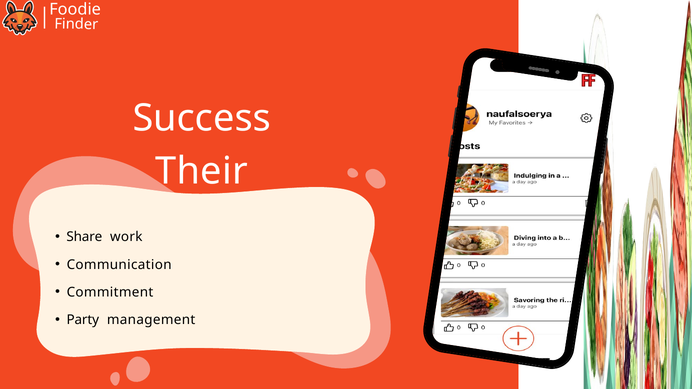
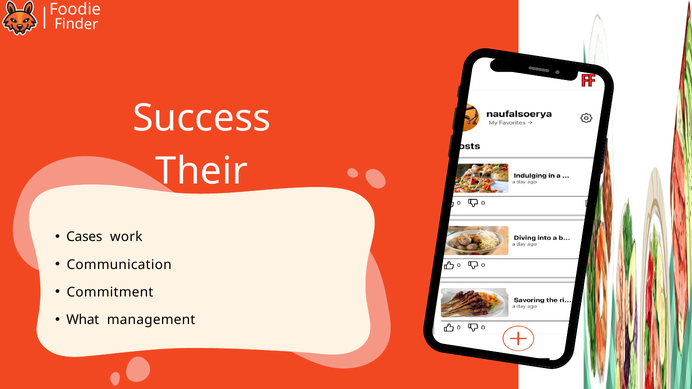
Share: Share -> Cases
Party: Party -> What
